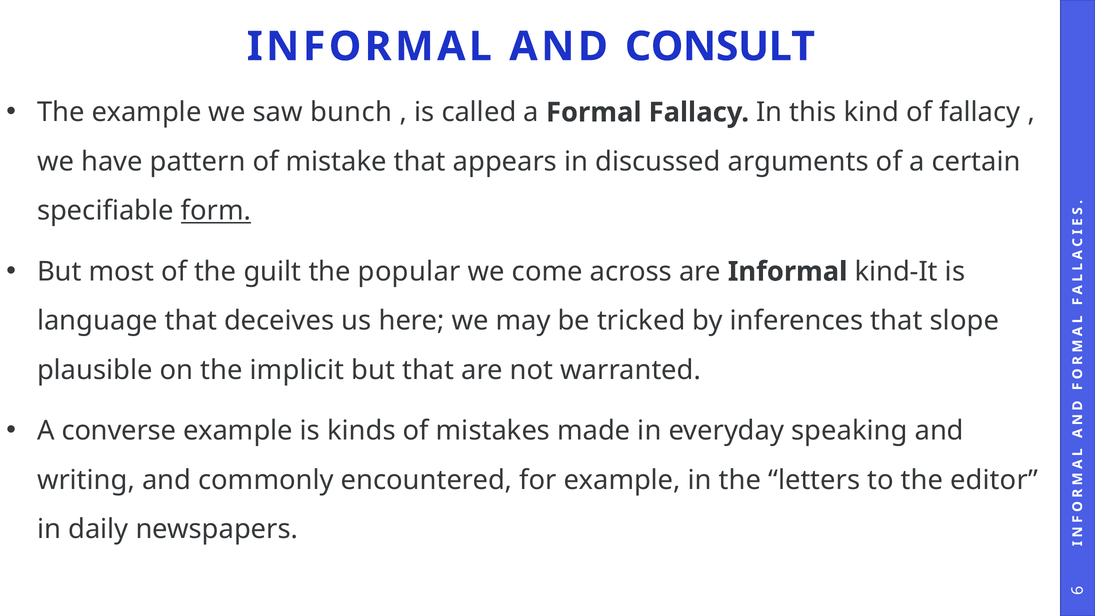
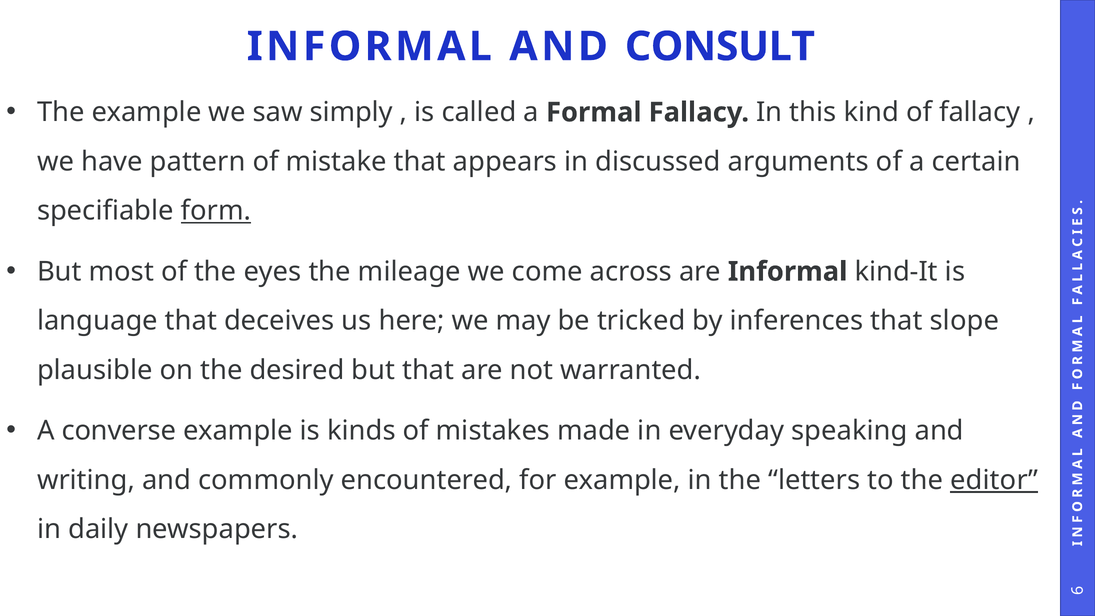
bunch: bunch -> simply
guilt: guilt -> eyes
popular: popular -> mileage
implicit: implicit -> desired
editor underline: none -> present
